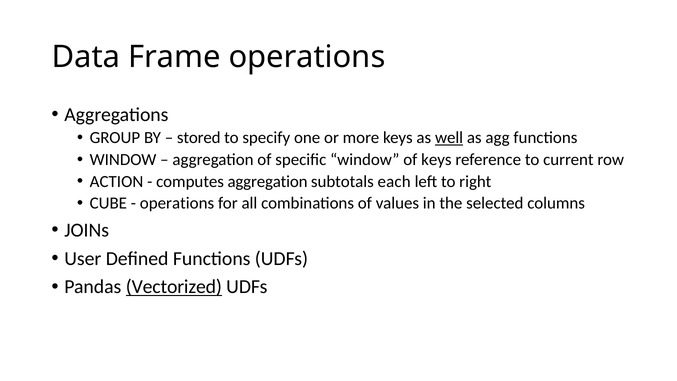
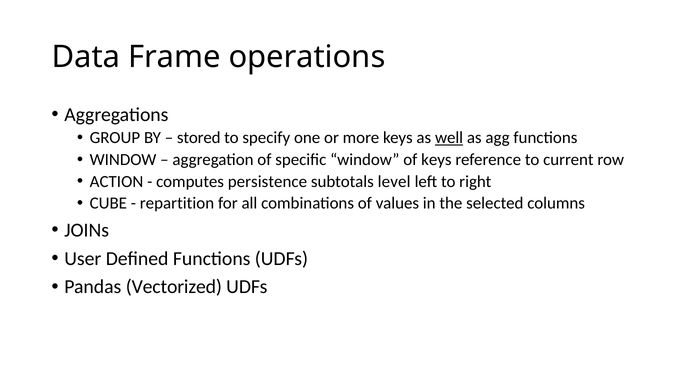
computes aggregation: aggregation -> persistence
each: each -> level
operations at (177, 203): operations -> repartition
Vectorized underline: present -> none
